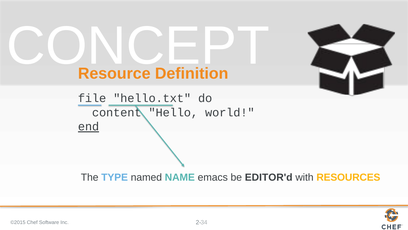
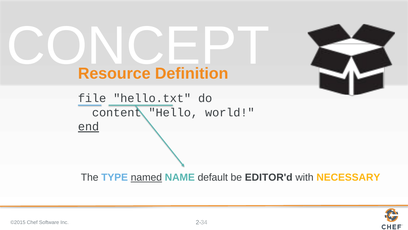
named underline: none -> present
emacs: emacs -> default
RESOURCES: RESOURCES -> NECESSARY
